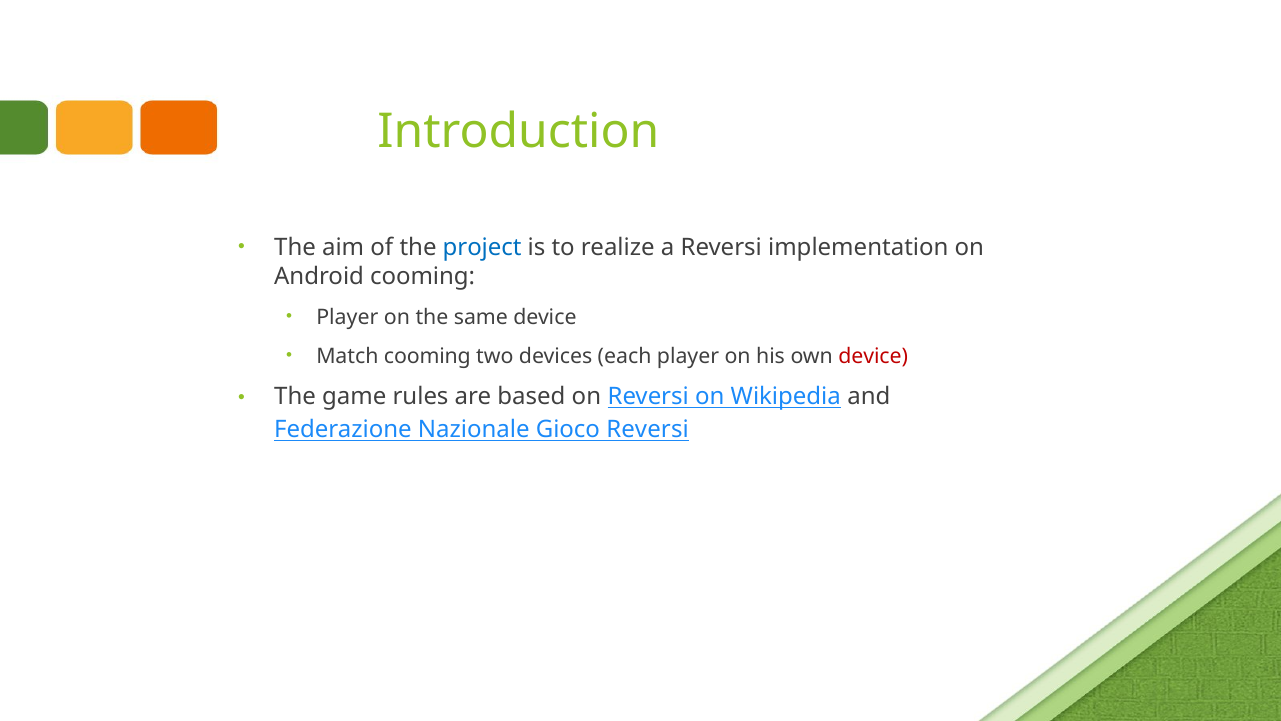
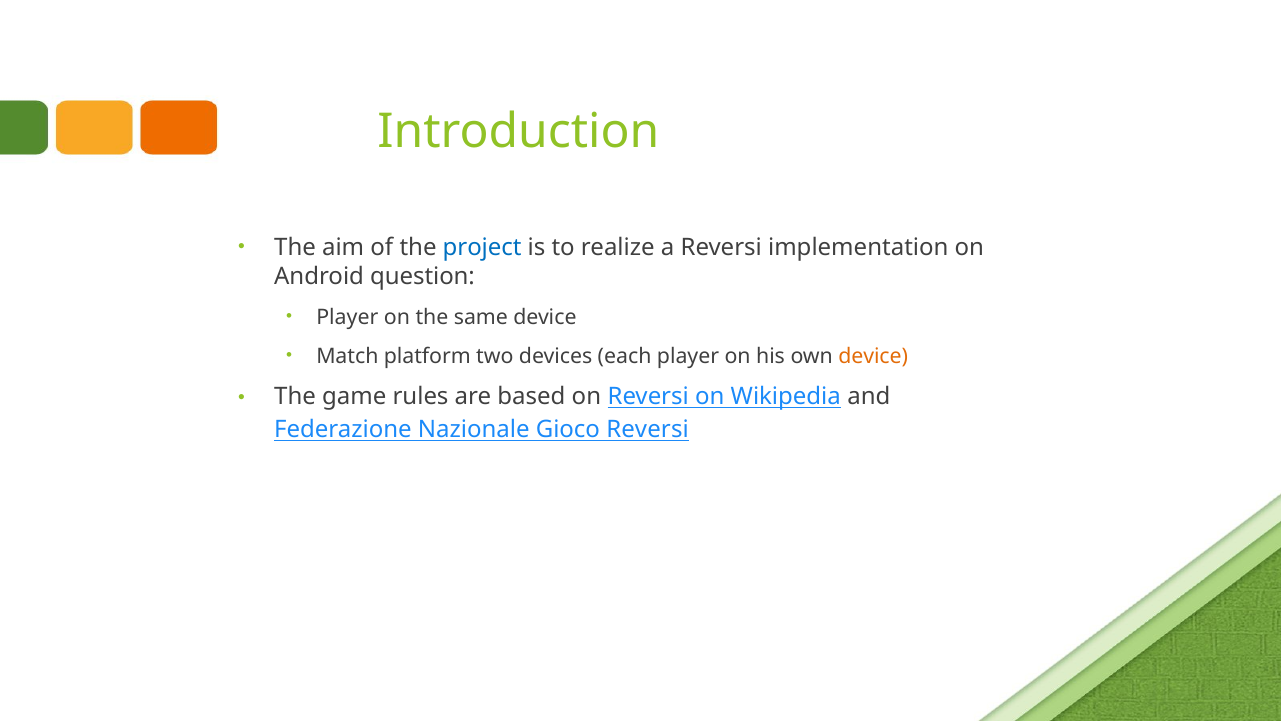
Android cooming: cooming -> question
Match cooming: cooming -> platform
device at (873, 356) colour: red -> orange
